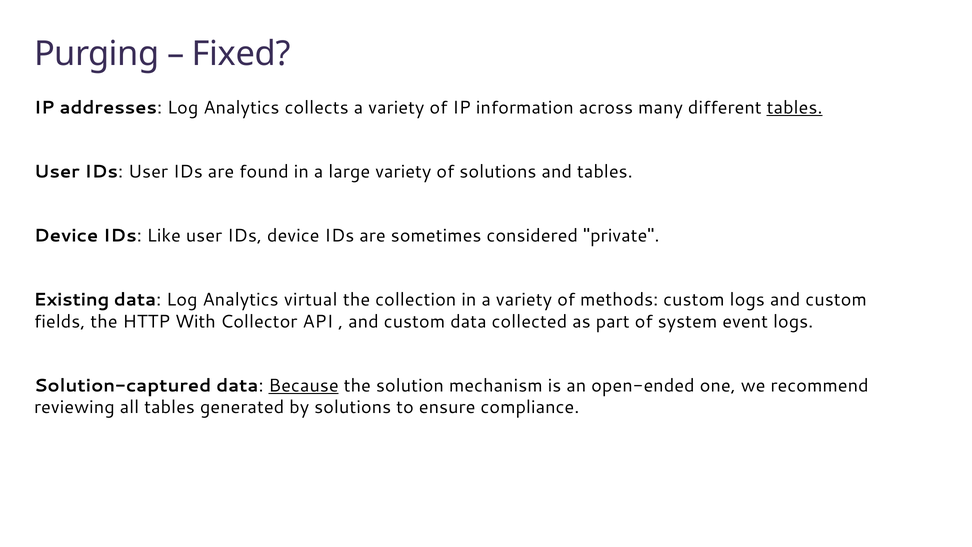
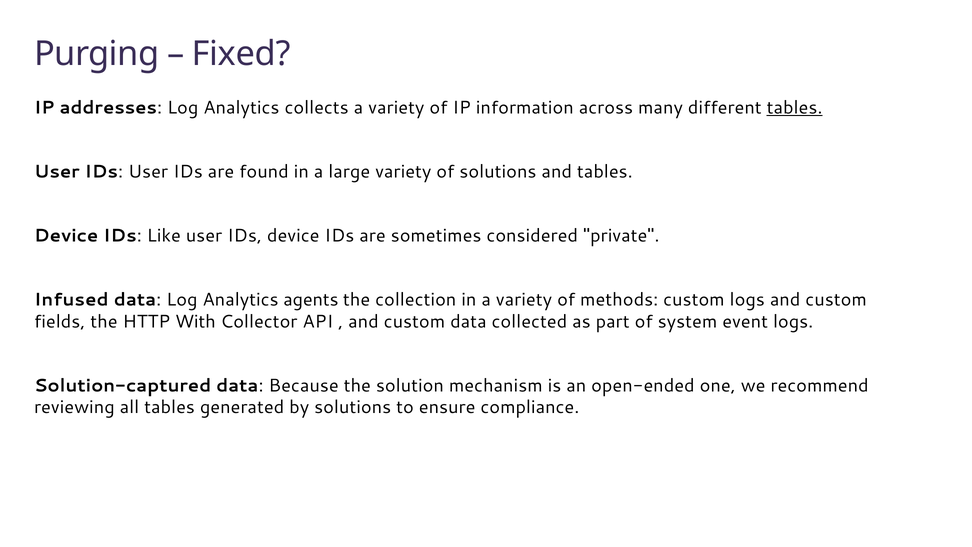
Existing: Existing -> Infused
virtual: virtual -> agents
Because underline: present -> none
